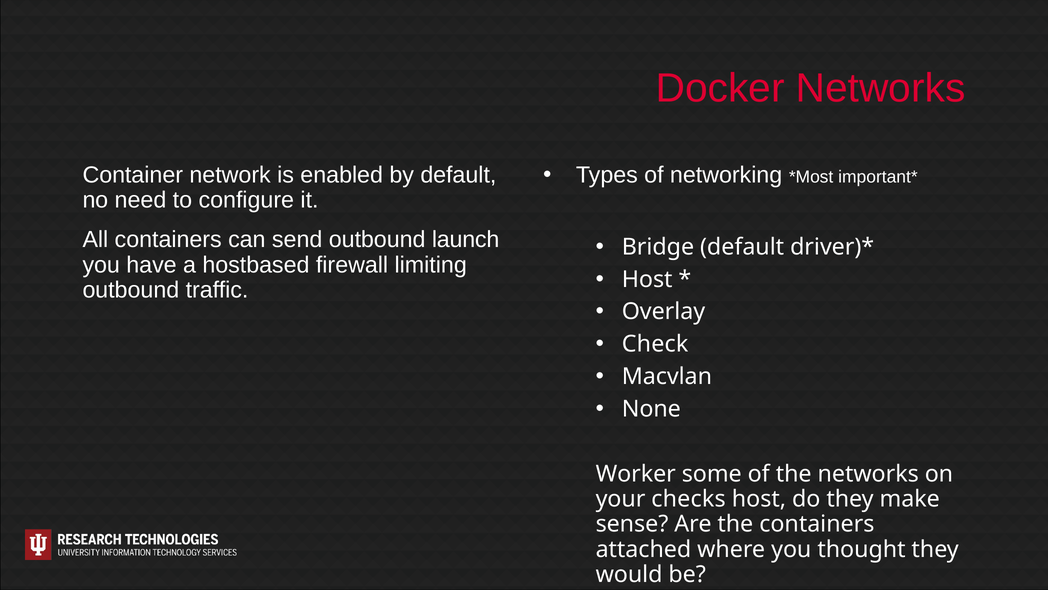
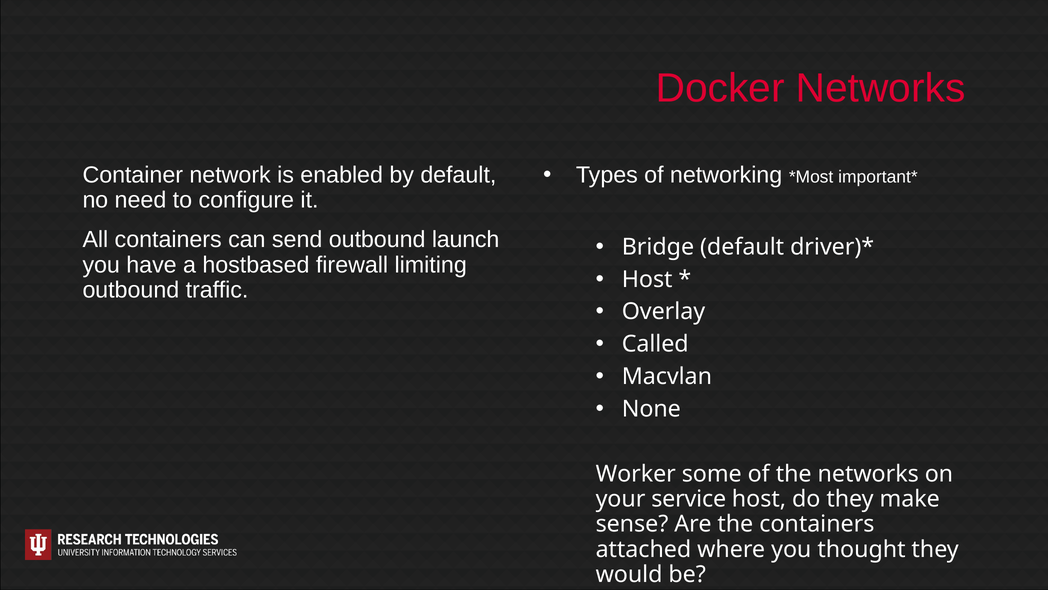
Check: Check -> Called
checks: checks -> service
